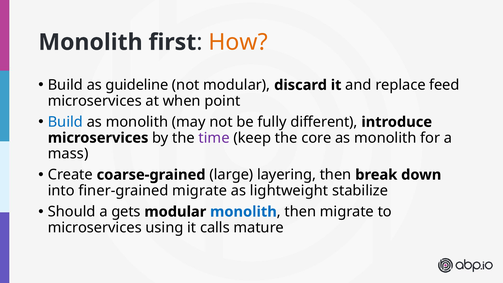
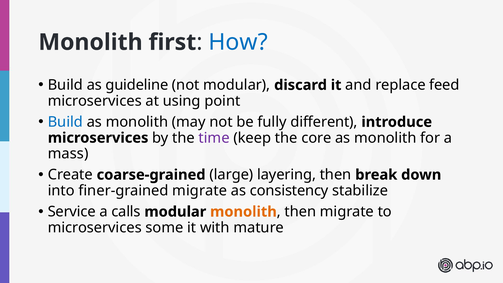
How colour: orange -> blue
when: when -> using
lightweight: lightweight -> consistency
Should: Should -> Service
gets: gets -> calls
monolith at (243, 212) colour: blue -> orange
using: using -> some
calls: calls -> with
